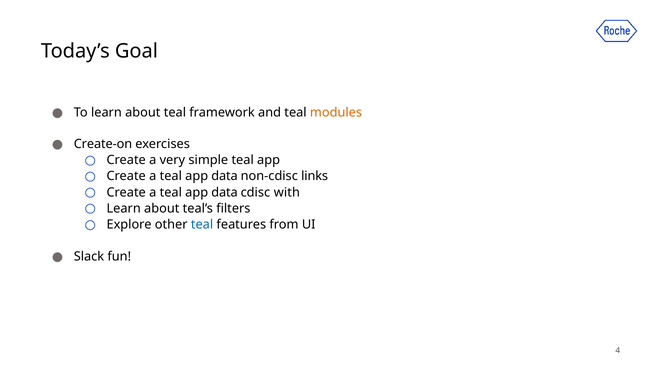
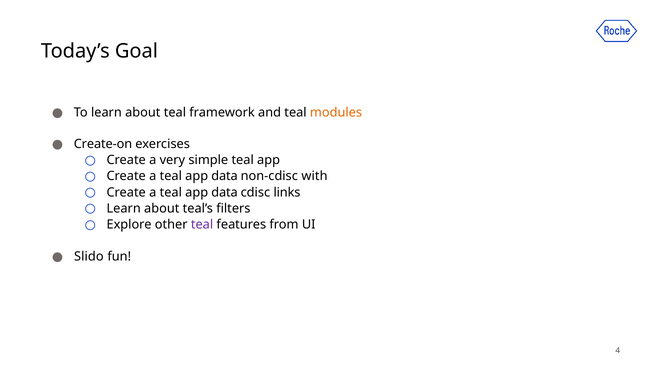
links: links -> with
with: with -> links
teal at (202, 224) colour: blue -> purple
Slack: Slack -> Slido
